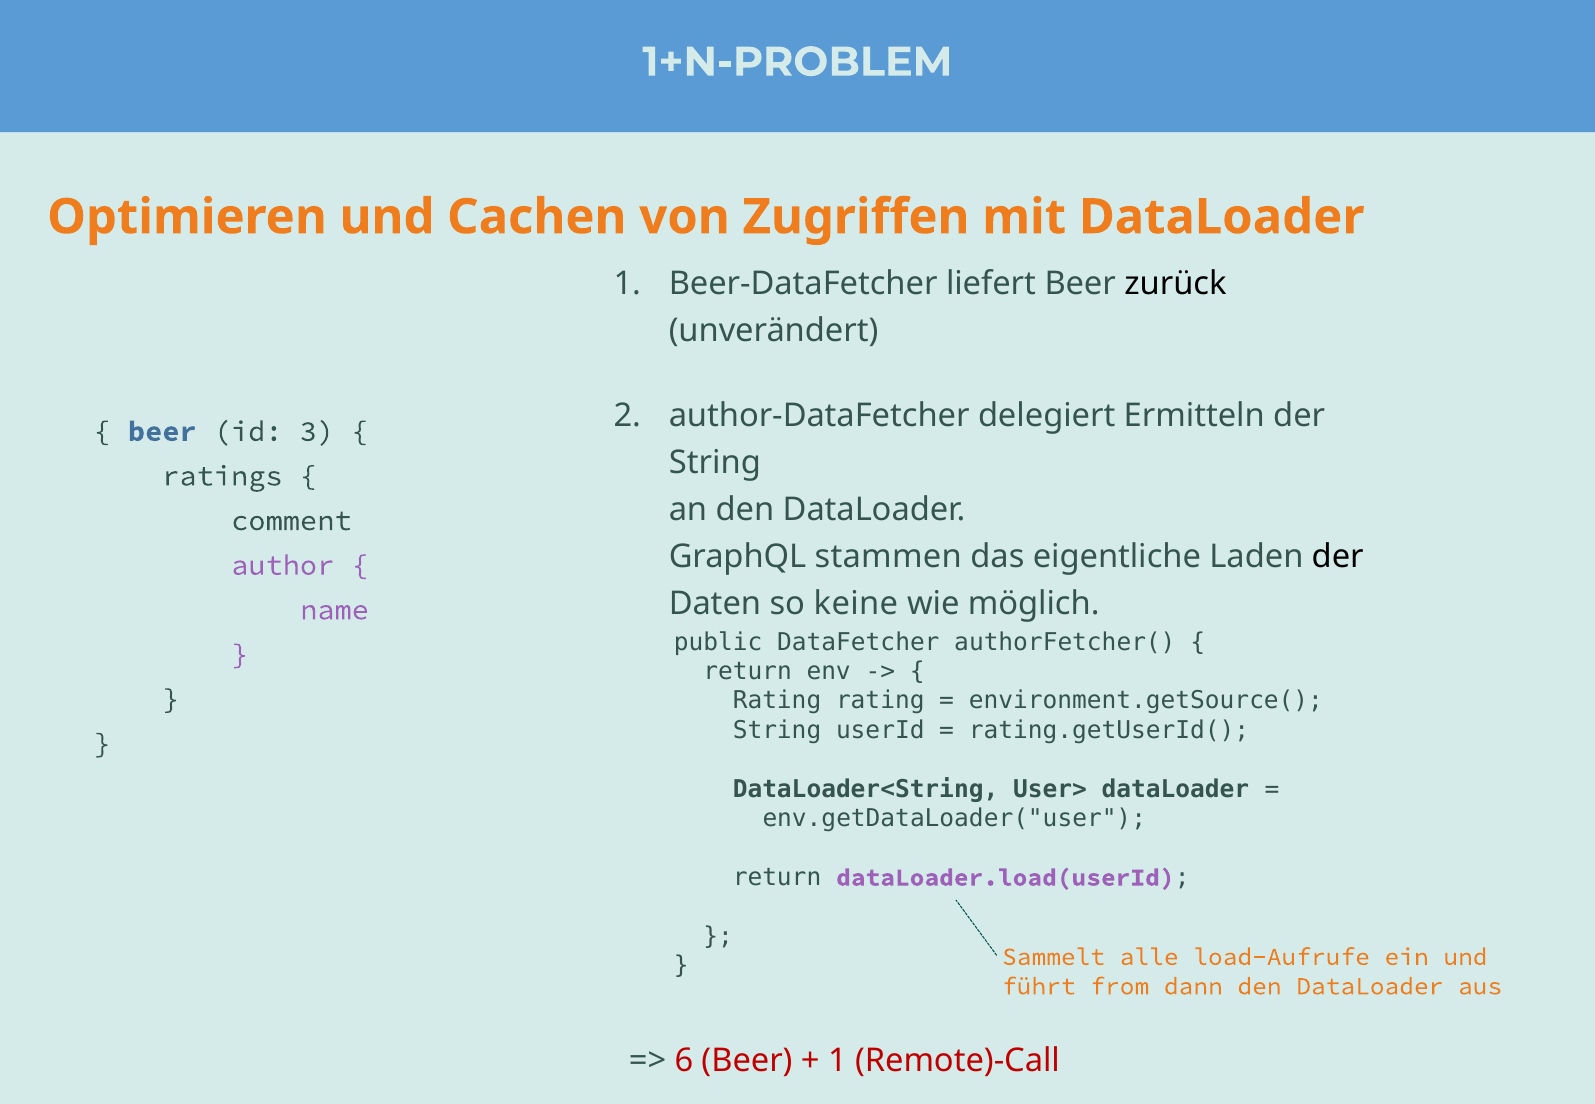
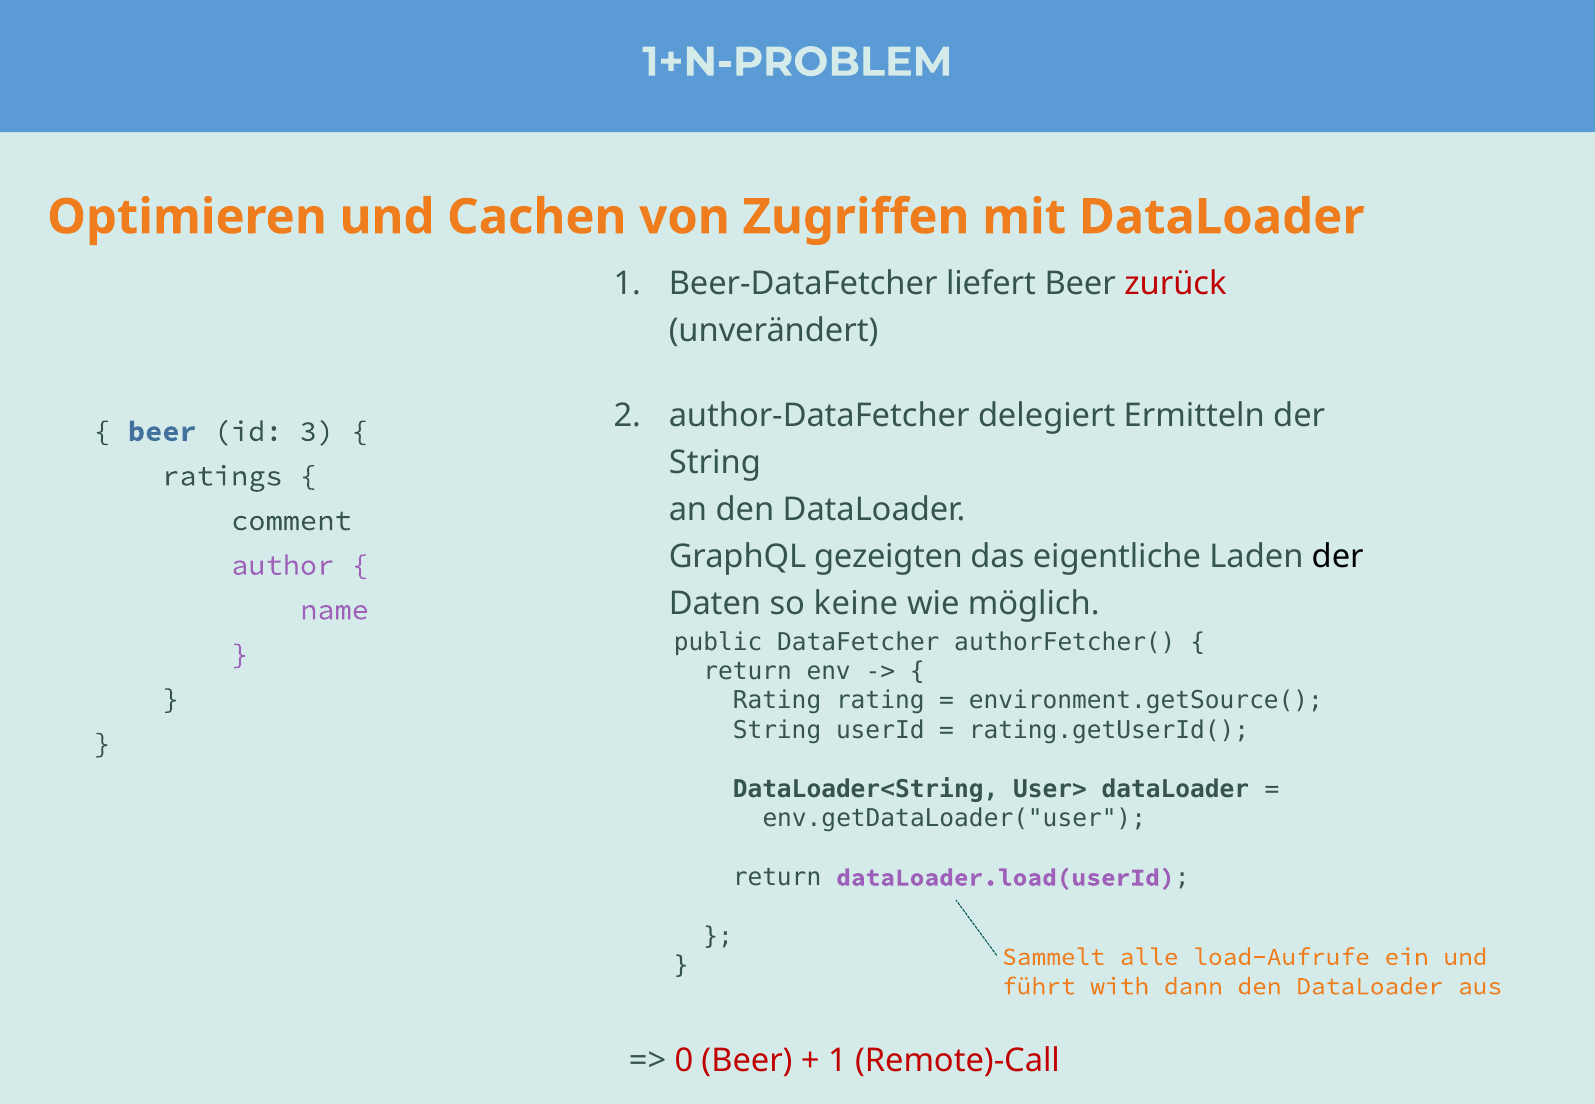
zurück colour: black -> red
stammen: stammen -> gezeigten
from: from -> with
6: 6 -> 0
